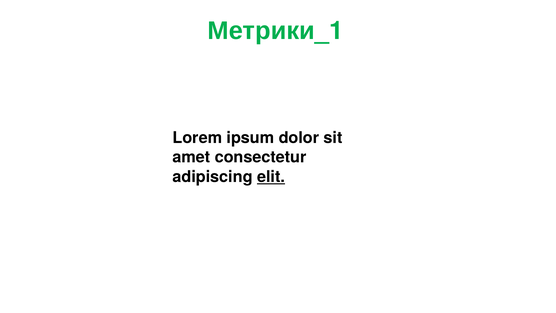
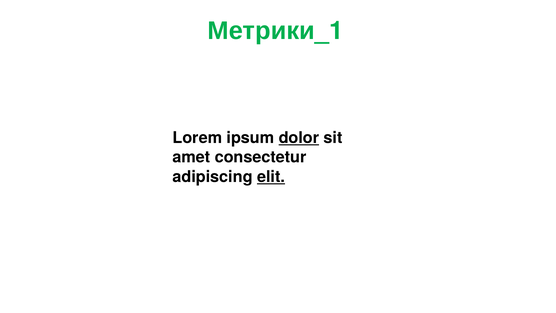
dolor underline: none -> present
